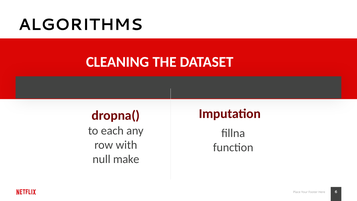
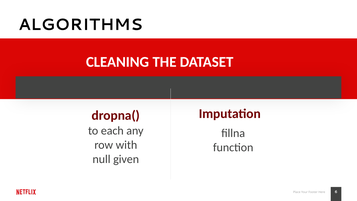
make: make -> given
